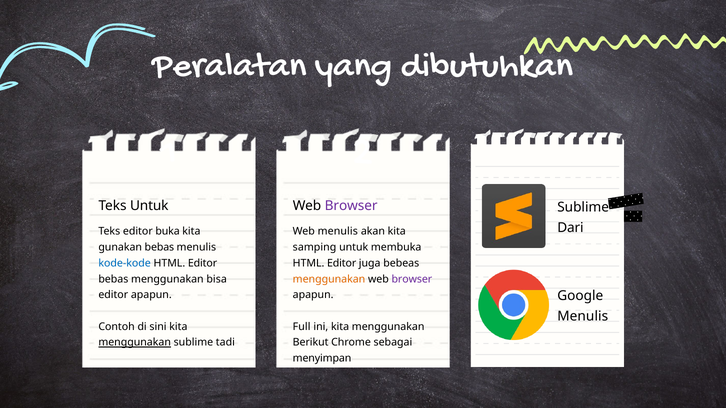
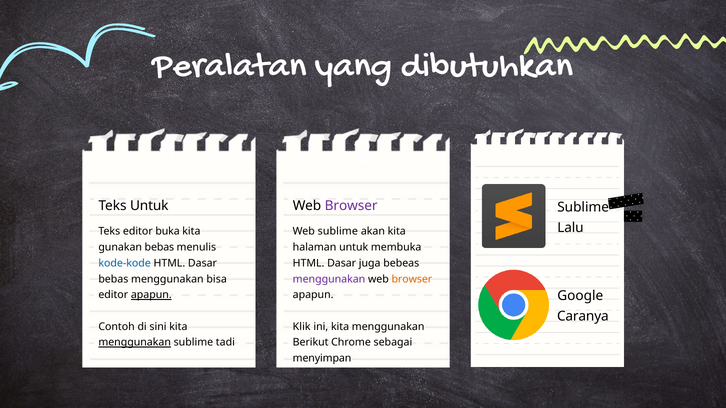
Dari: Dari -> Lalu
Web menulis: menulis -> sublime
samping: samping -> halaman
Editor at (203, 263): Editor -> Dasar
Editor at (342, 263): Editor -> Dasar
menggunakan at (329, 279) colour: orange -> purple
browser at (412, 279) colour: purple -> orange
apapun at (151, 295) underline: none -> present
Menulis at (583, 317): Menulis -> Caranya
Full: Full -> Klik
